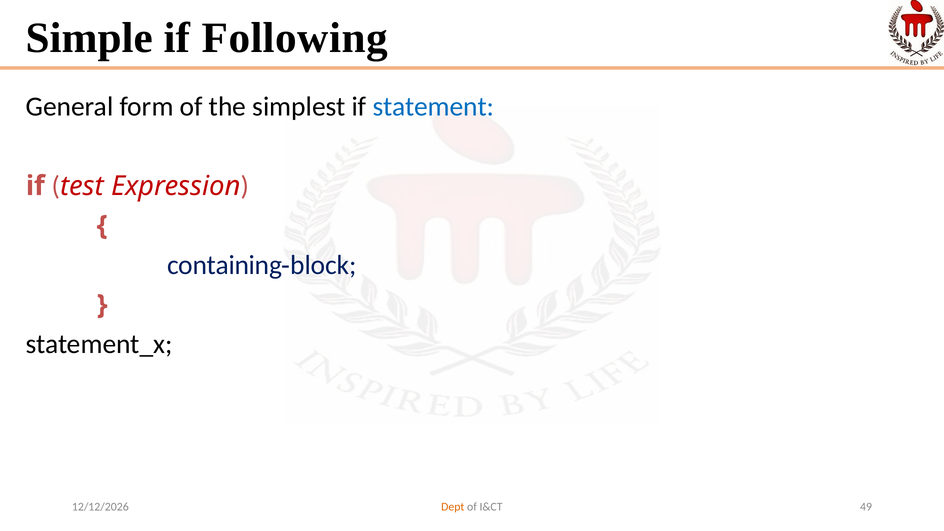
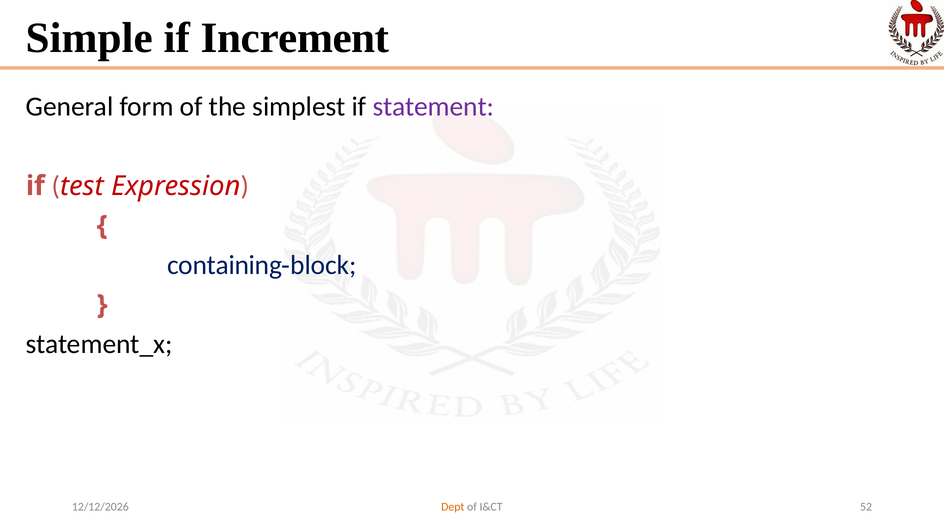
Following: Following -> Increment
statement colour: blue -> purple
49: 49 -> 52
